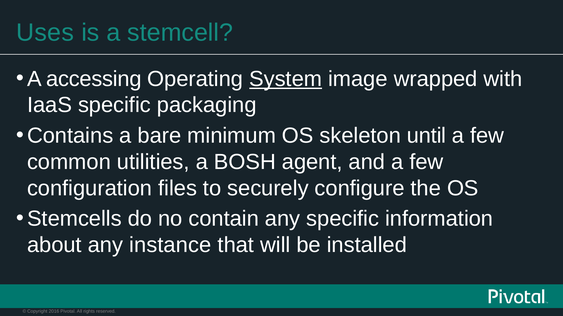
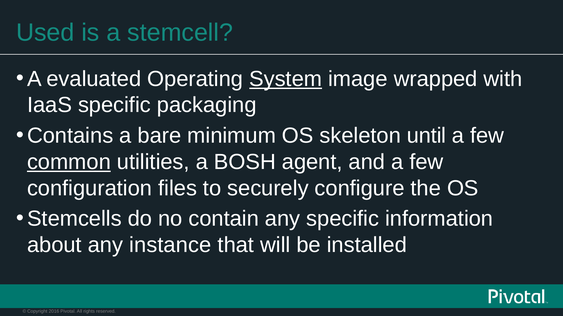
Uses: Uses -> Used
accessing: accessing -> evaluated
common underline: none -> present
